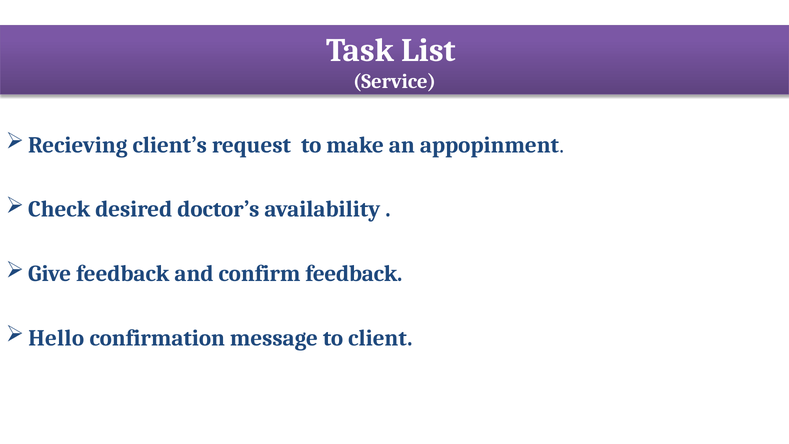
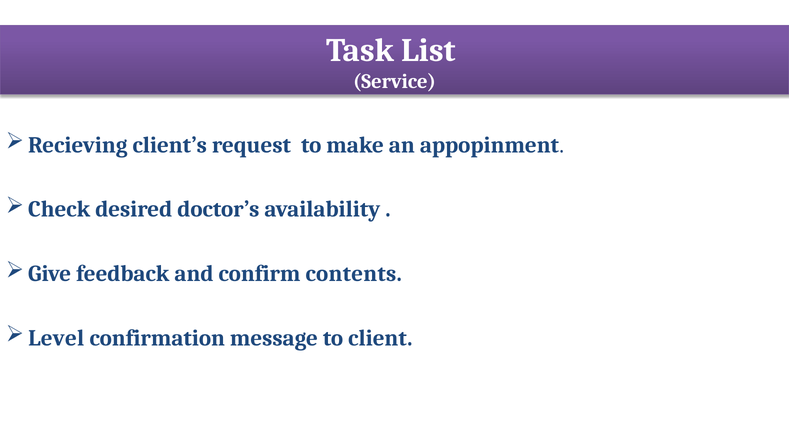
confirm feedback: feedback -> contents
Hello: Hello -> Level
